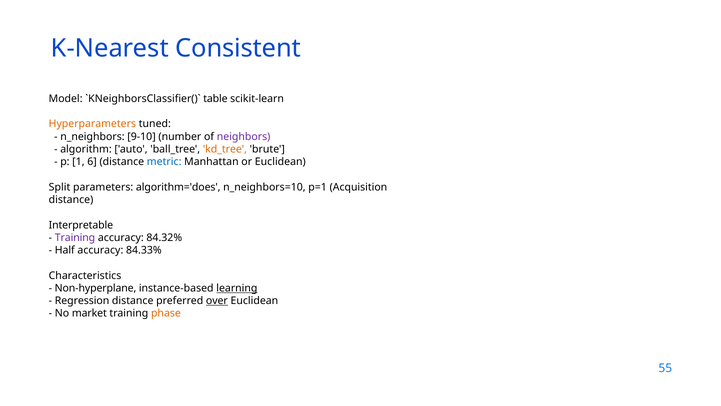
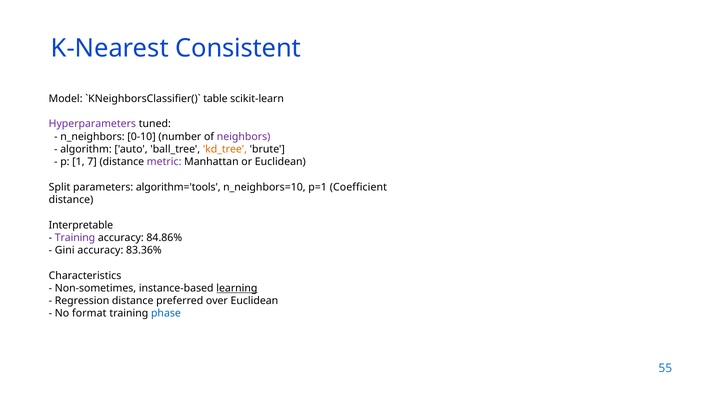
Hyperparameters colour: orange -> purple
9-10: 9-10 -> 0-10
6: 6 -> 7
metric colour: blue -> purple
algorithm='does: algorithm='does -> algorithm='tools
Acquisition: Acquisition -> Coefficient
84.32%: 84.32% -> 84.86%
Half: Half -> Gini
84.33%: 84.33% -> 83.36%
Non-hyperplane: Non-hyperplane -> Non-sometimes
over underline: present -> none
market: market -> format
phase colour: orange -> blue
